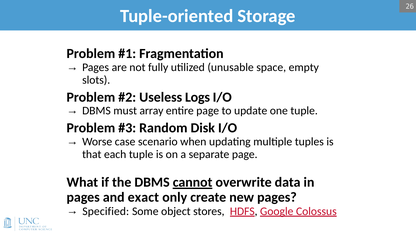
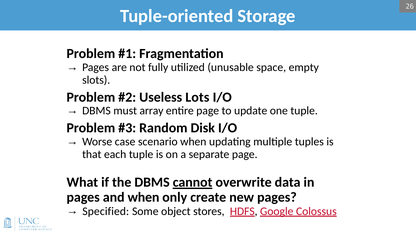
Logs: Logs -> Lots
and exact: exact -> when
